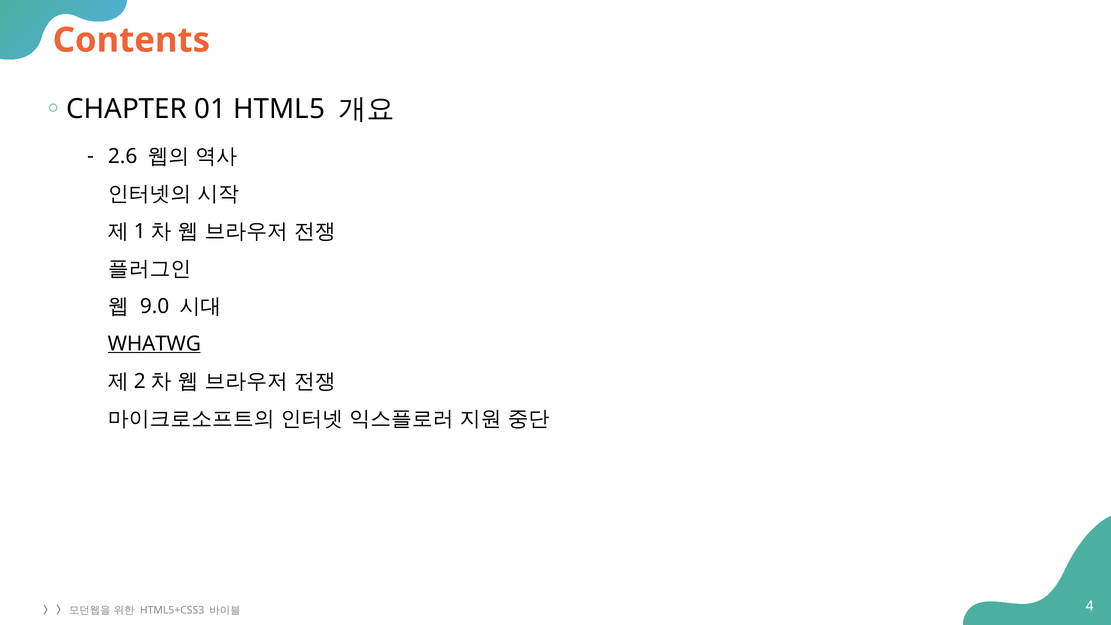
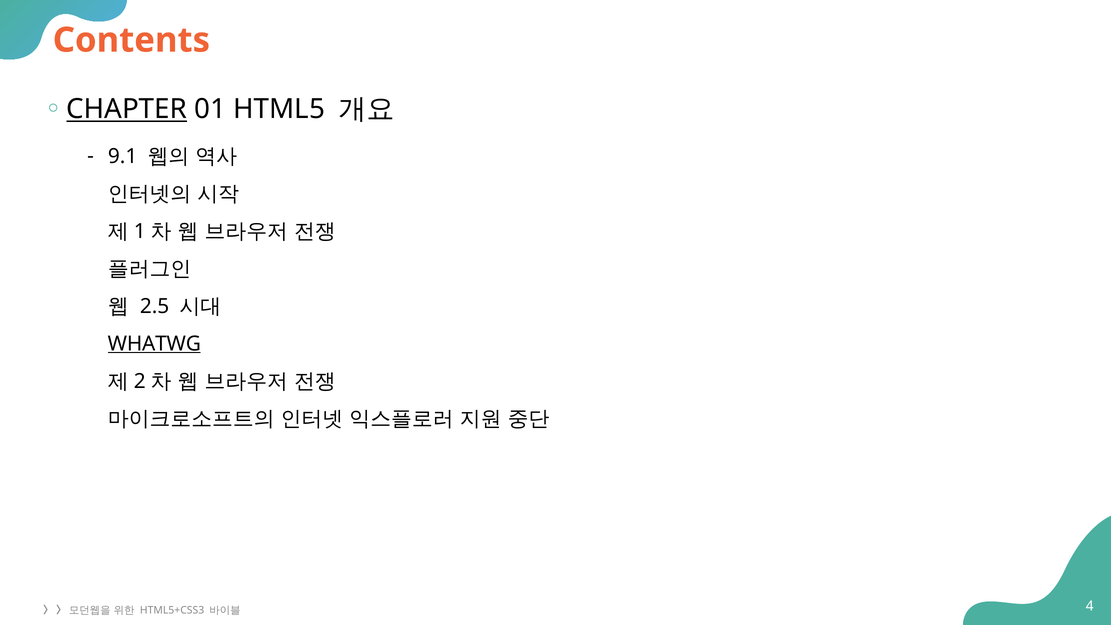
CHAPTER underline: none -> present
2.6: 2.6 -> 9.1
9.0: 9.0 -> 2.5
